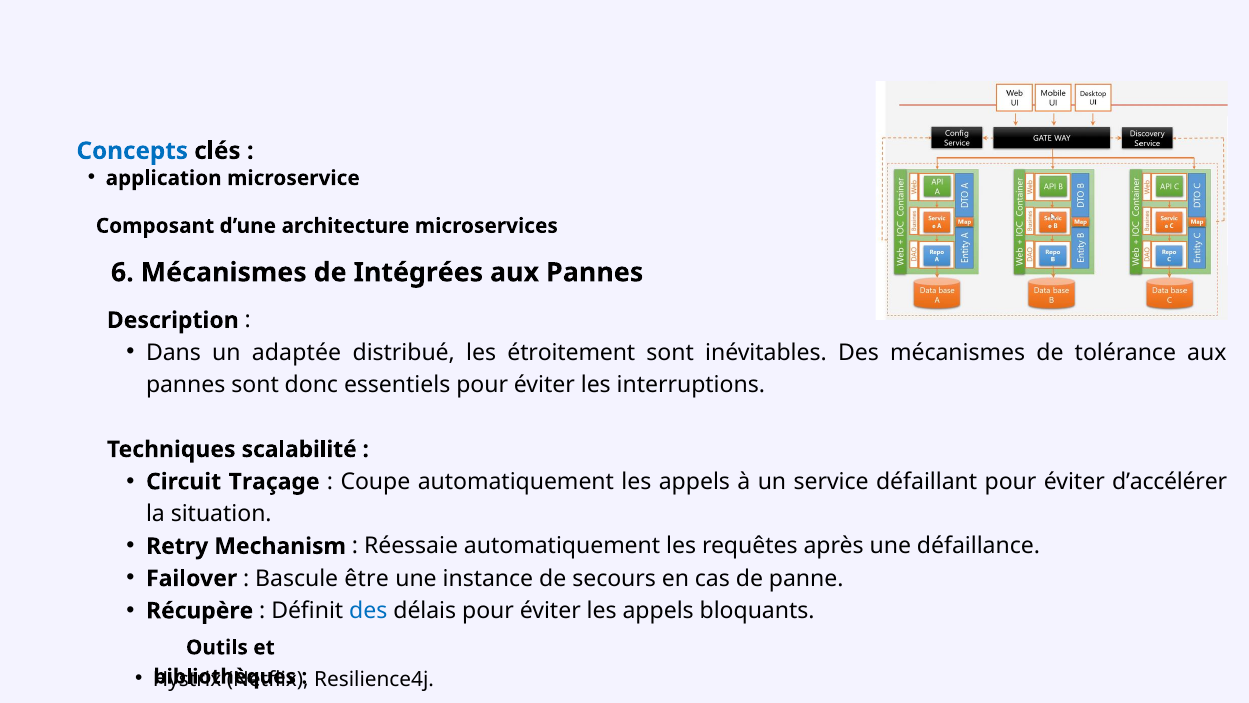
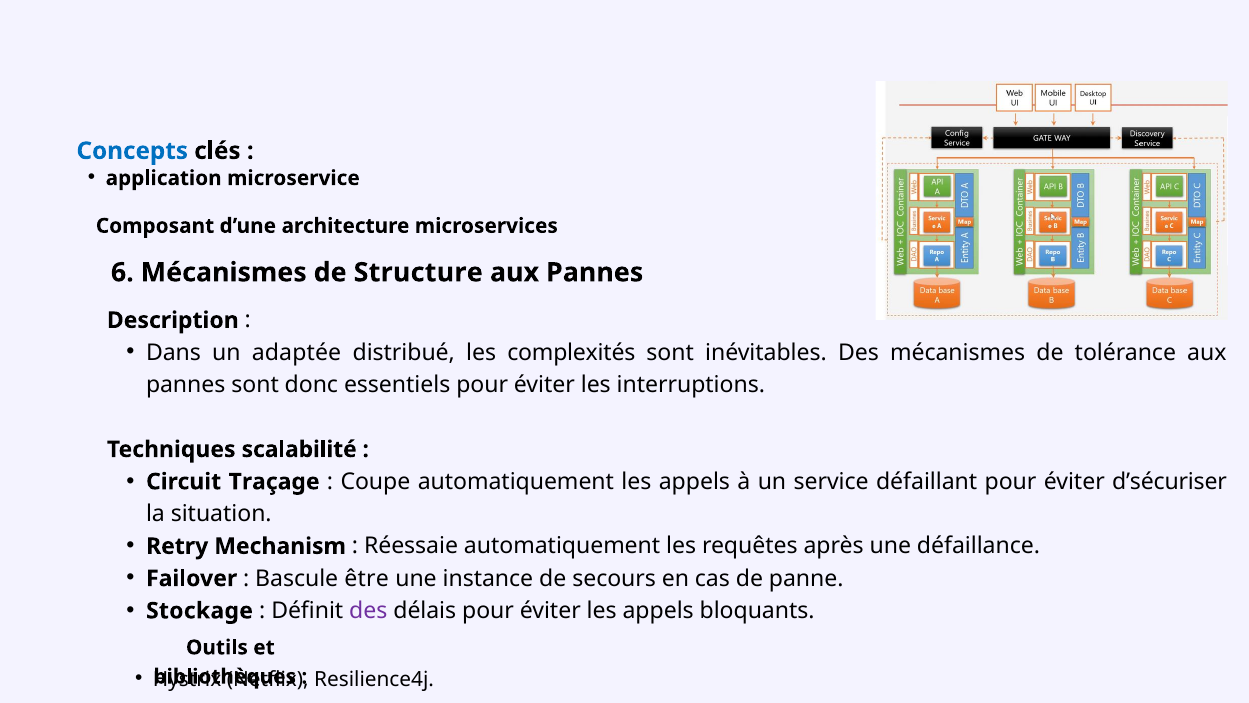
Intégrées: Intégrées -> Structure
étroitement: étroitement -> complexités
d’accélérer: d’accélérer -> d’sécuriser
Récupère: Récupère -> Stockage
des at (368, 610) colour: blue -> purple
